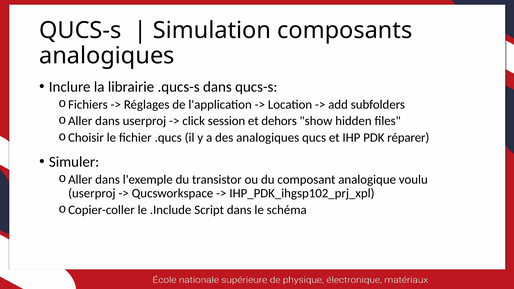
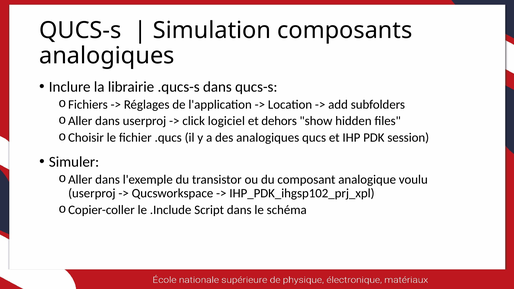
session: session -> logiciel
réparer: réparer -> session
